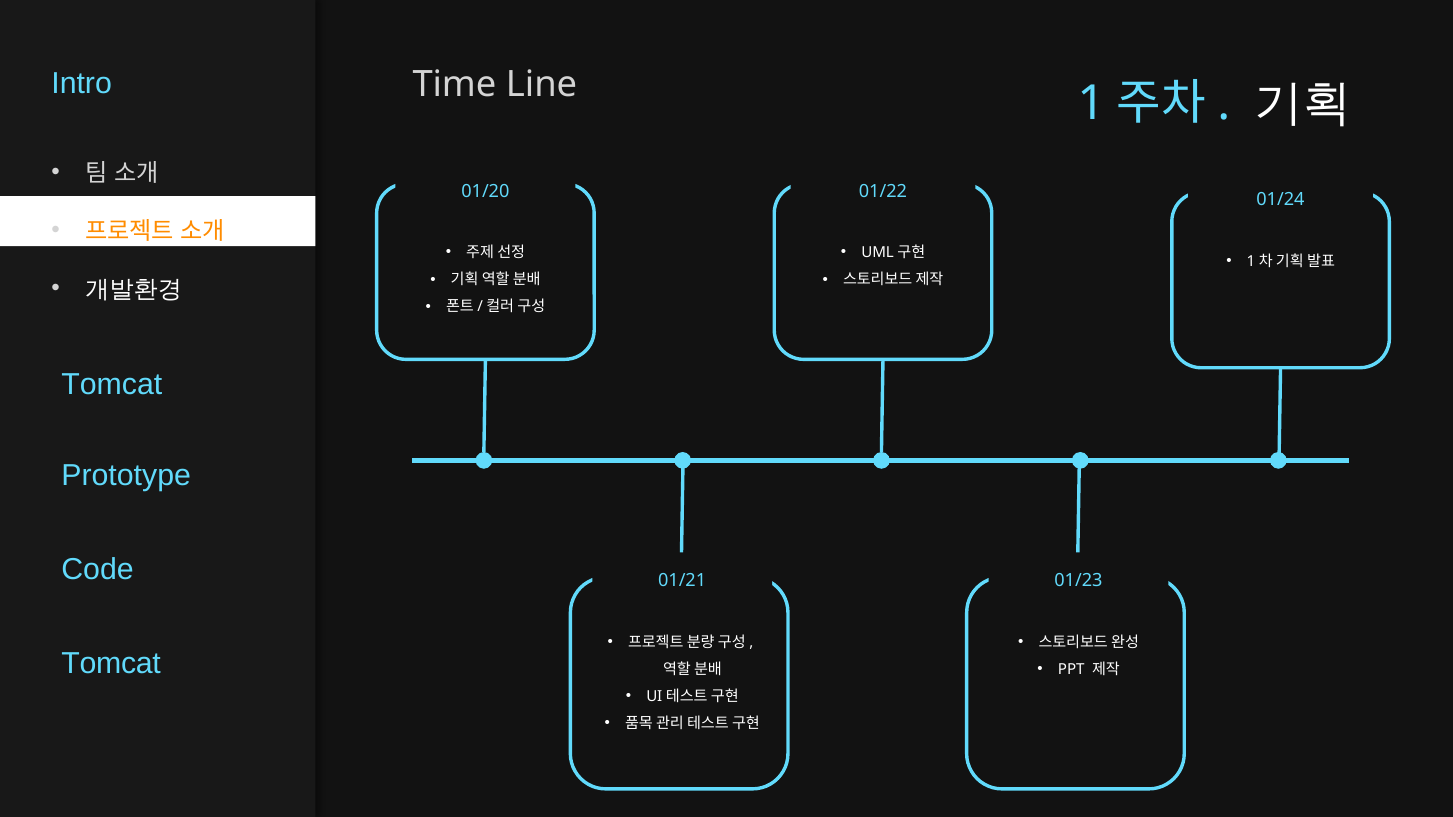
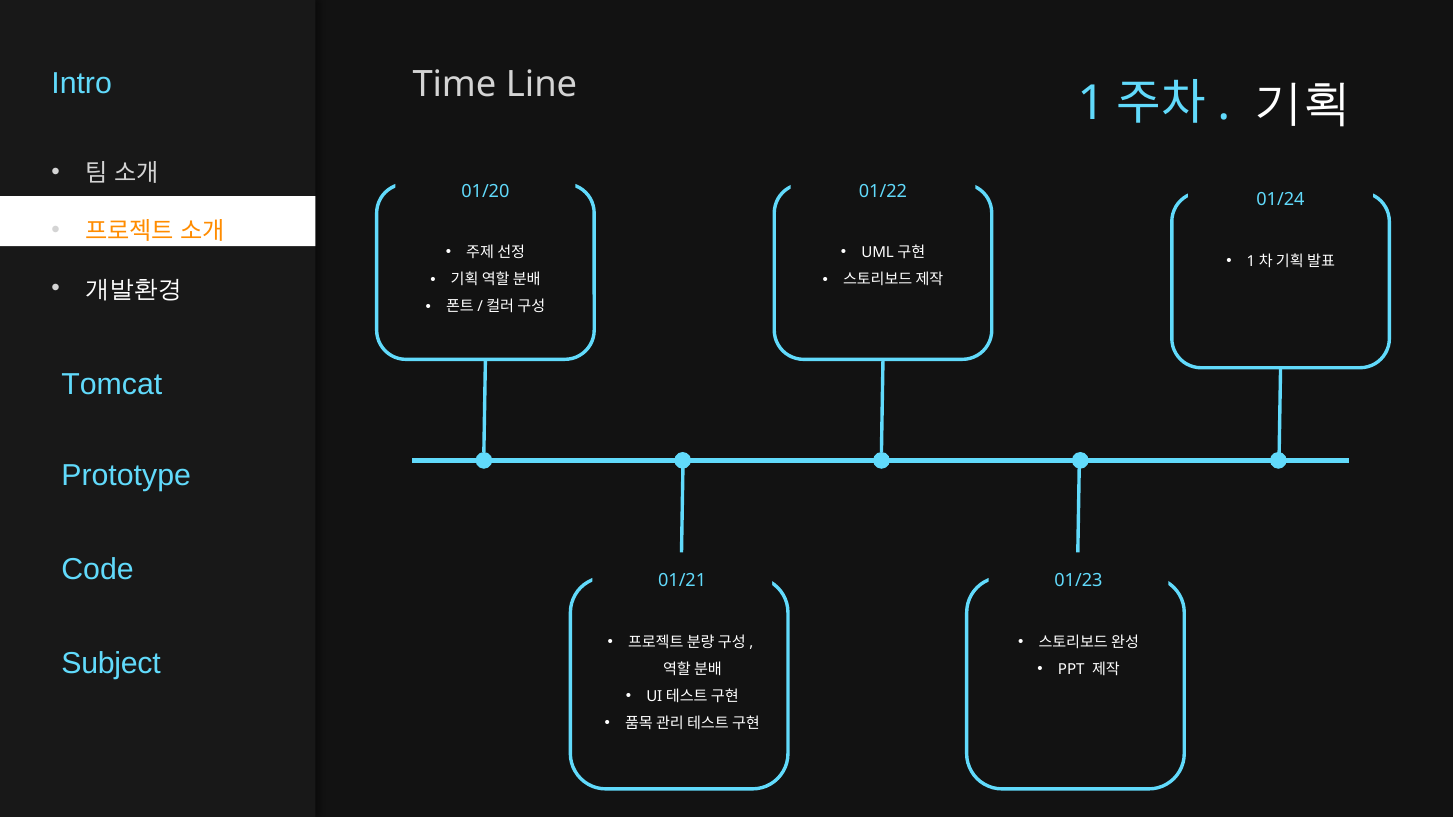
Tomcat at (111, 664): Tomcat -> Subject
